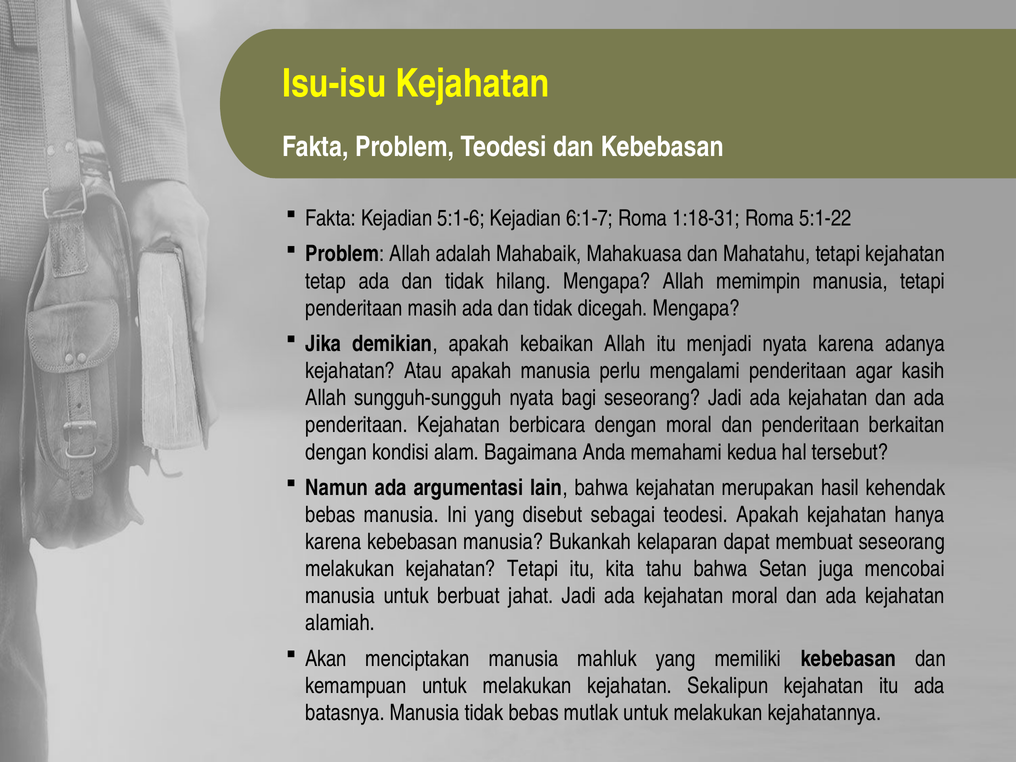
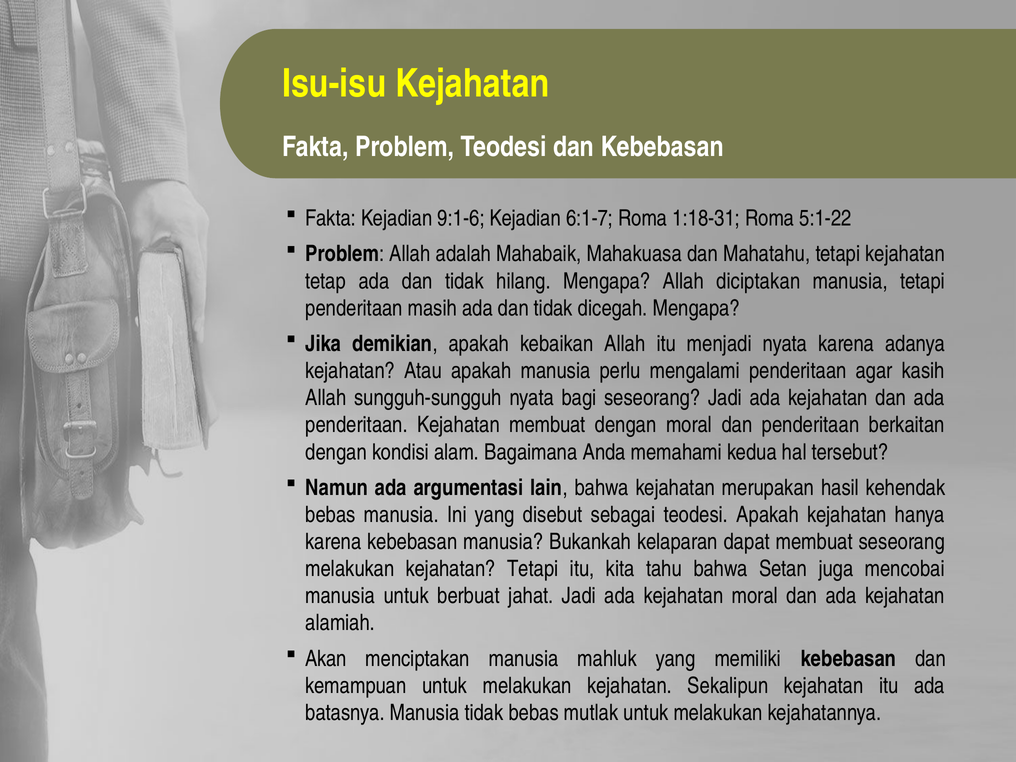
5:1-6: 5:1-6 -> 9:1-6
memimpin: memimpin -> diciptakan
Kejahatan berbicara: berbicara -> membuat
